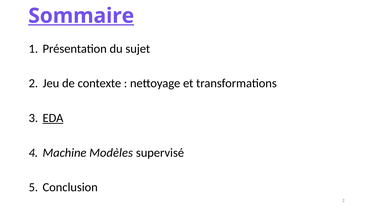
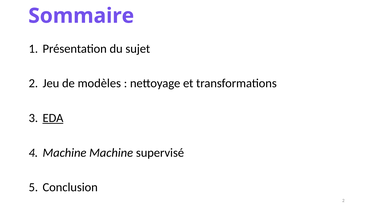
Sommaire underline: present -> none
contexte: contexte -> modèles
Machine Modèles: Modèles -> Machine
